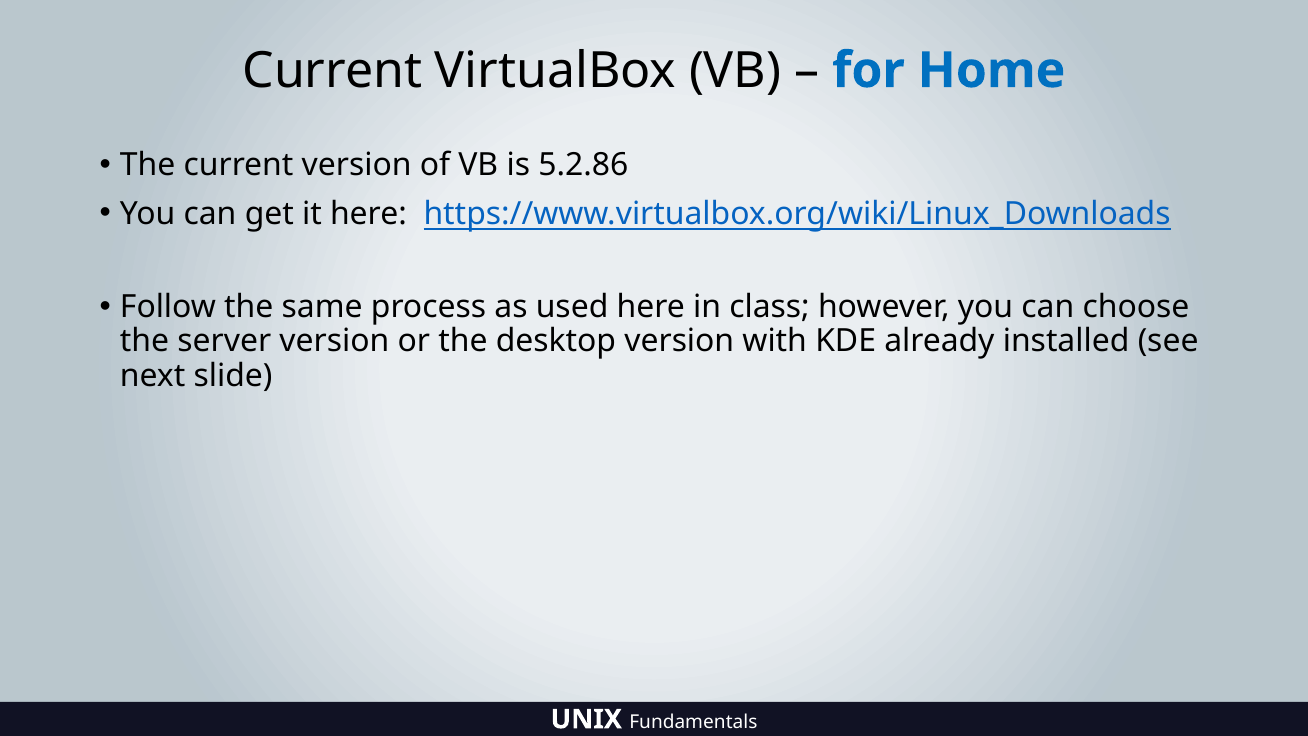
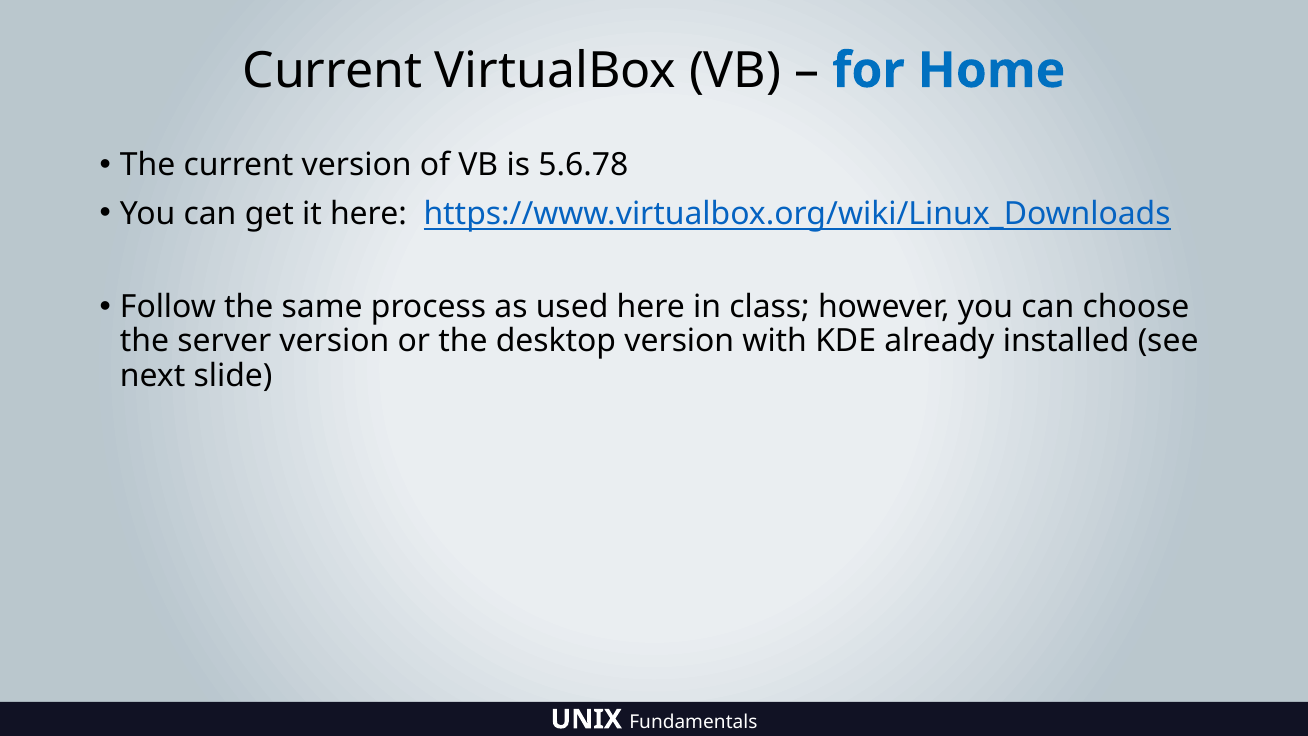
5.2.86: 5.2.86 -> 5.6.78
